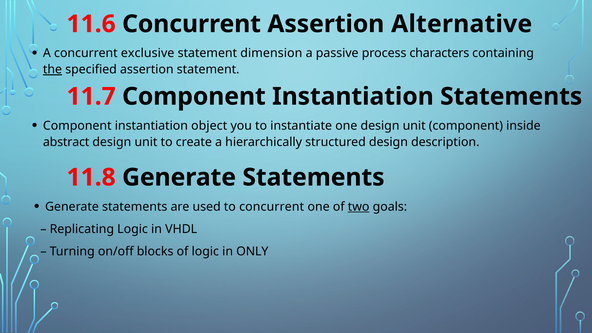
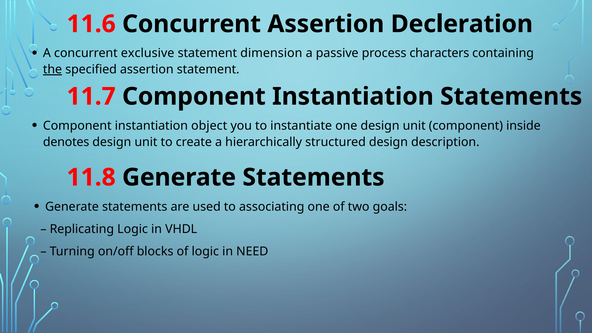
Alternative: Alternative -> Decleration
abstract: abstract -> denotes
to concurrent: concurrent -> associating
two underline: present -> none
ONLY: ONLY -> NEED
